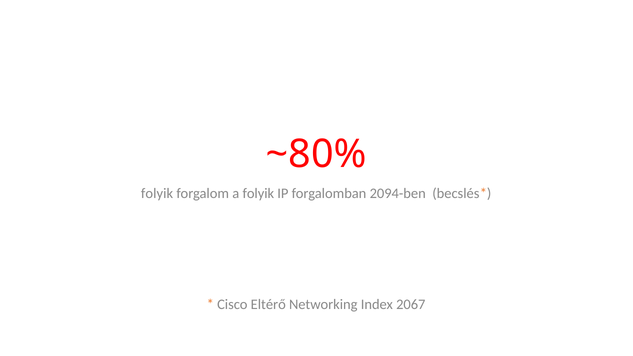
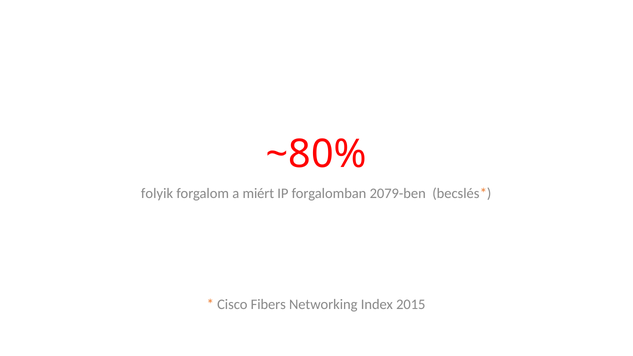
a folyik: folyik -> miért
2094-ben: 2094-ben -> 2079-ben
Eltérő: Eltérő -> Fibers
2067: 2067 -> 2015
